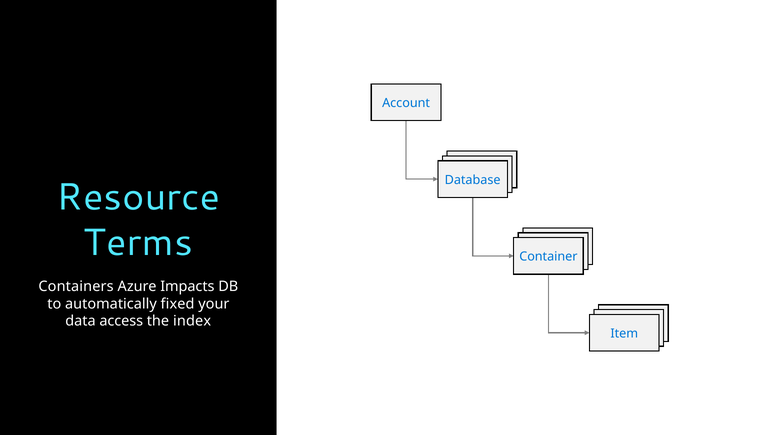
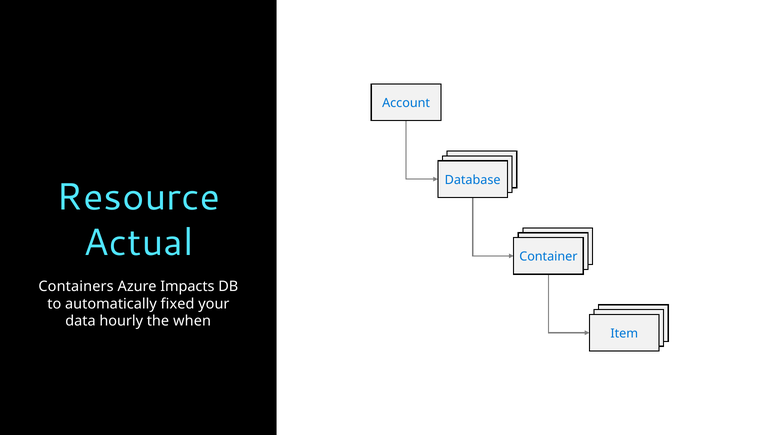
Terms: Terms -> Actual
access: access -> hourly
index: index -> when
